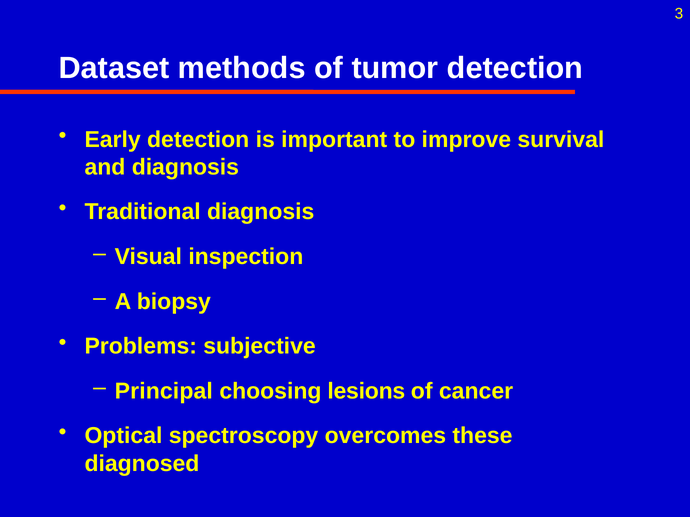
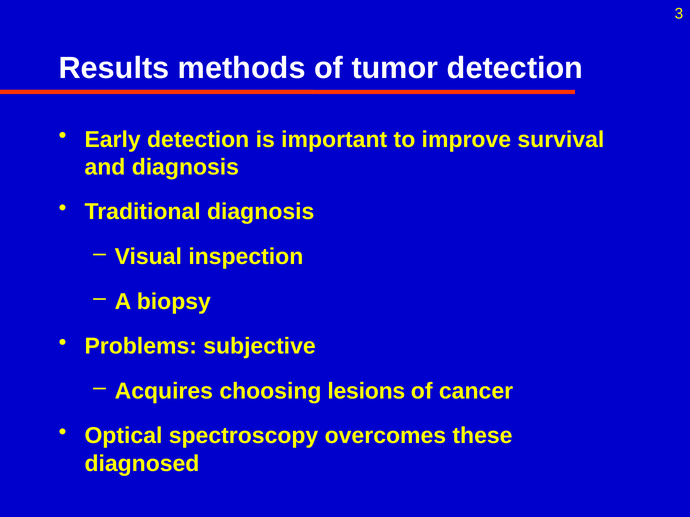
Dataset: Dataset -> Results
Principal: Principal -> Acquires
